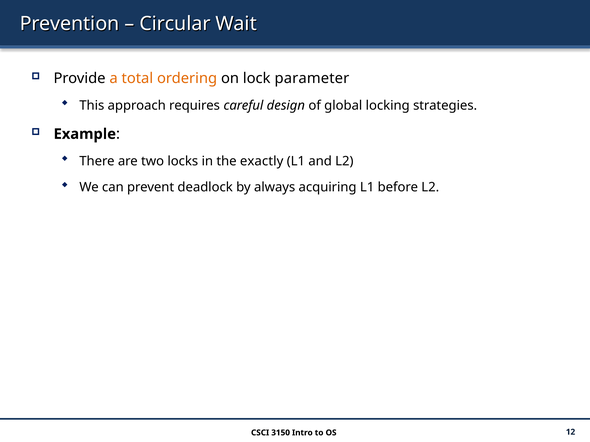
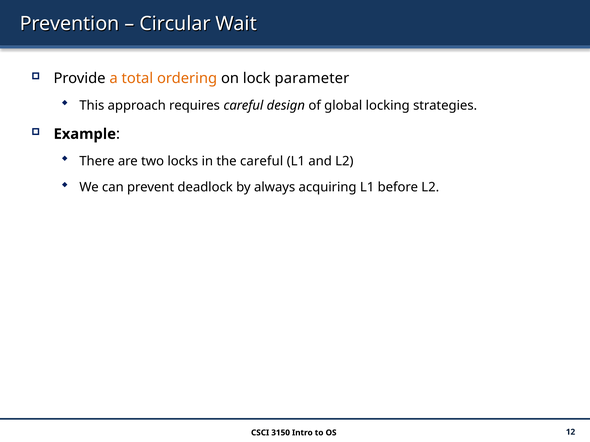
the exactly: exactly -> careful
